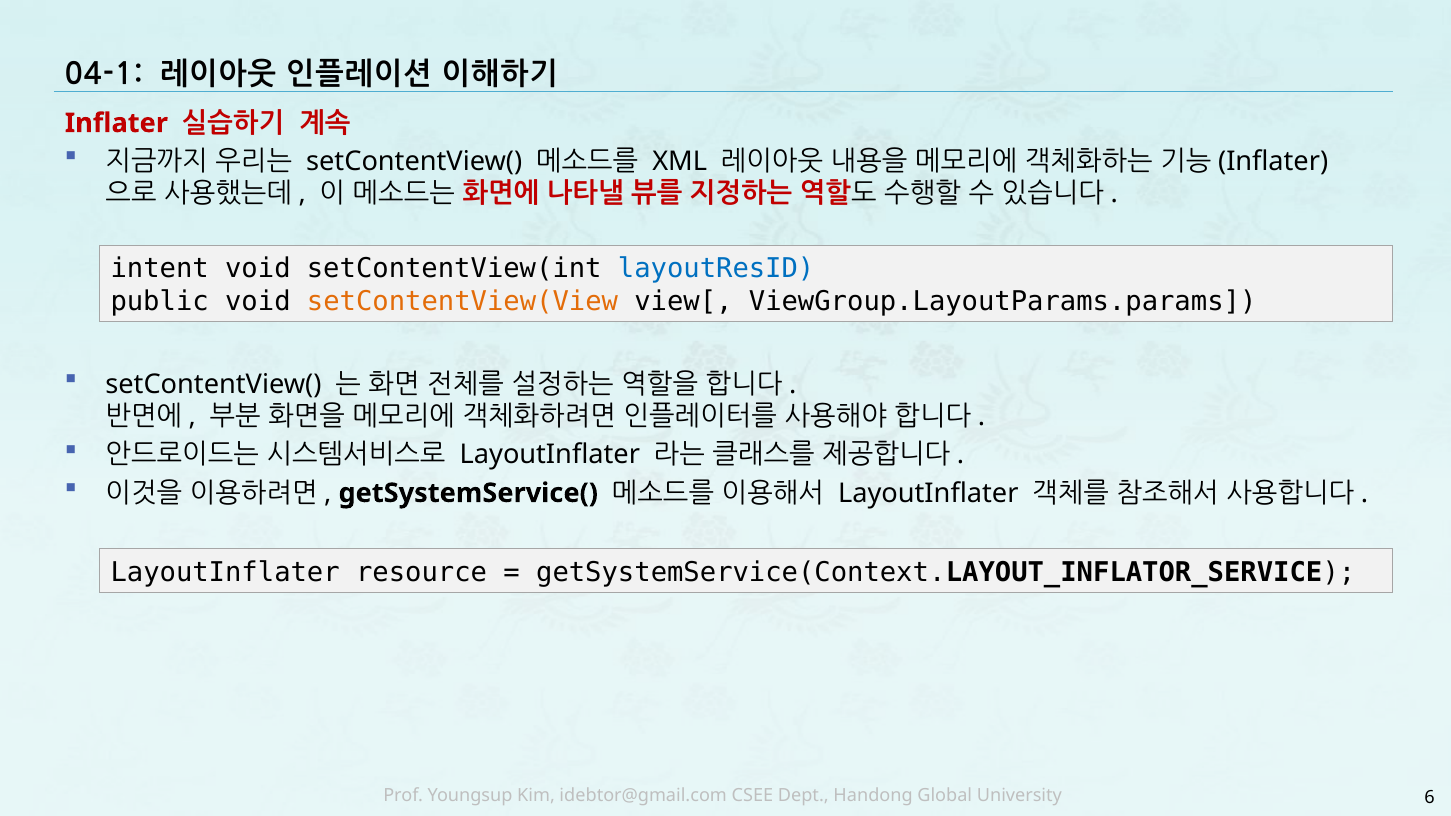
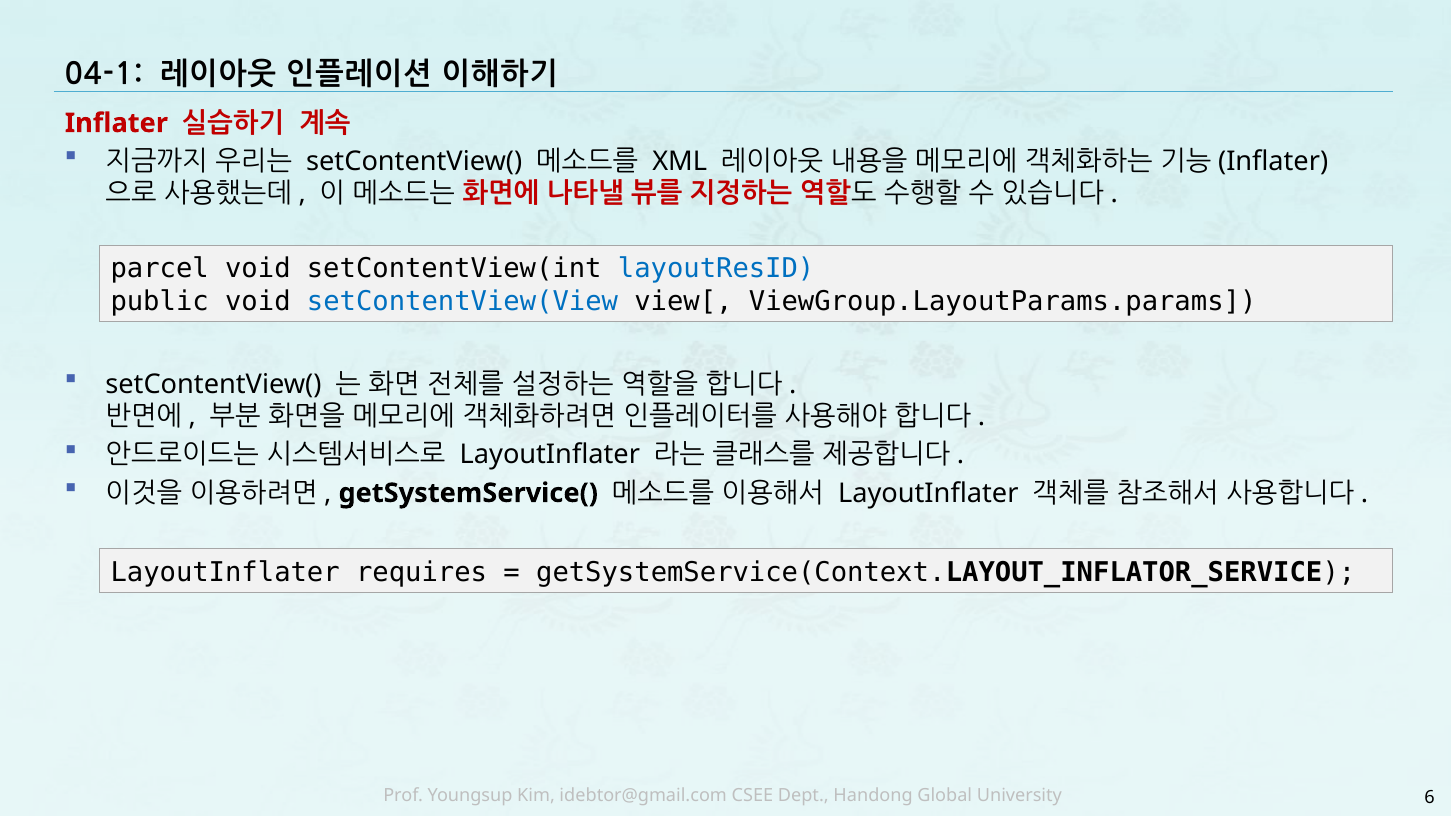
intent: intent -> parcel
setContentView(View colour: orange -> blue
resource: resource -> requires
